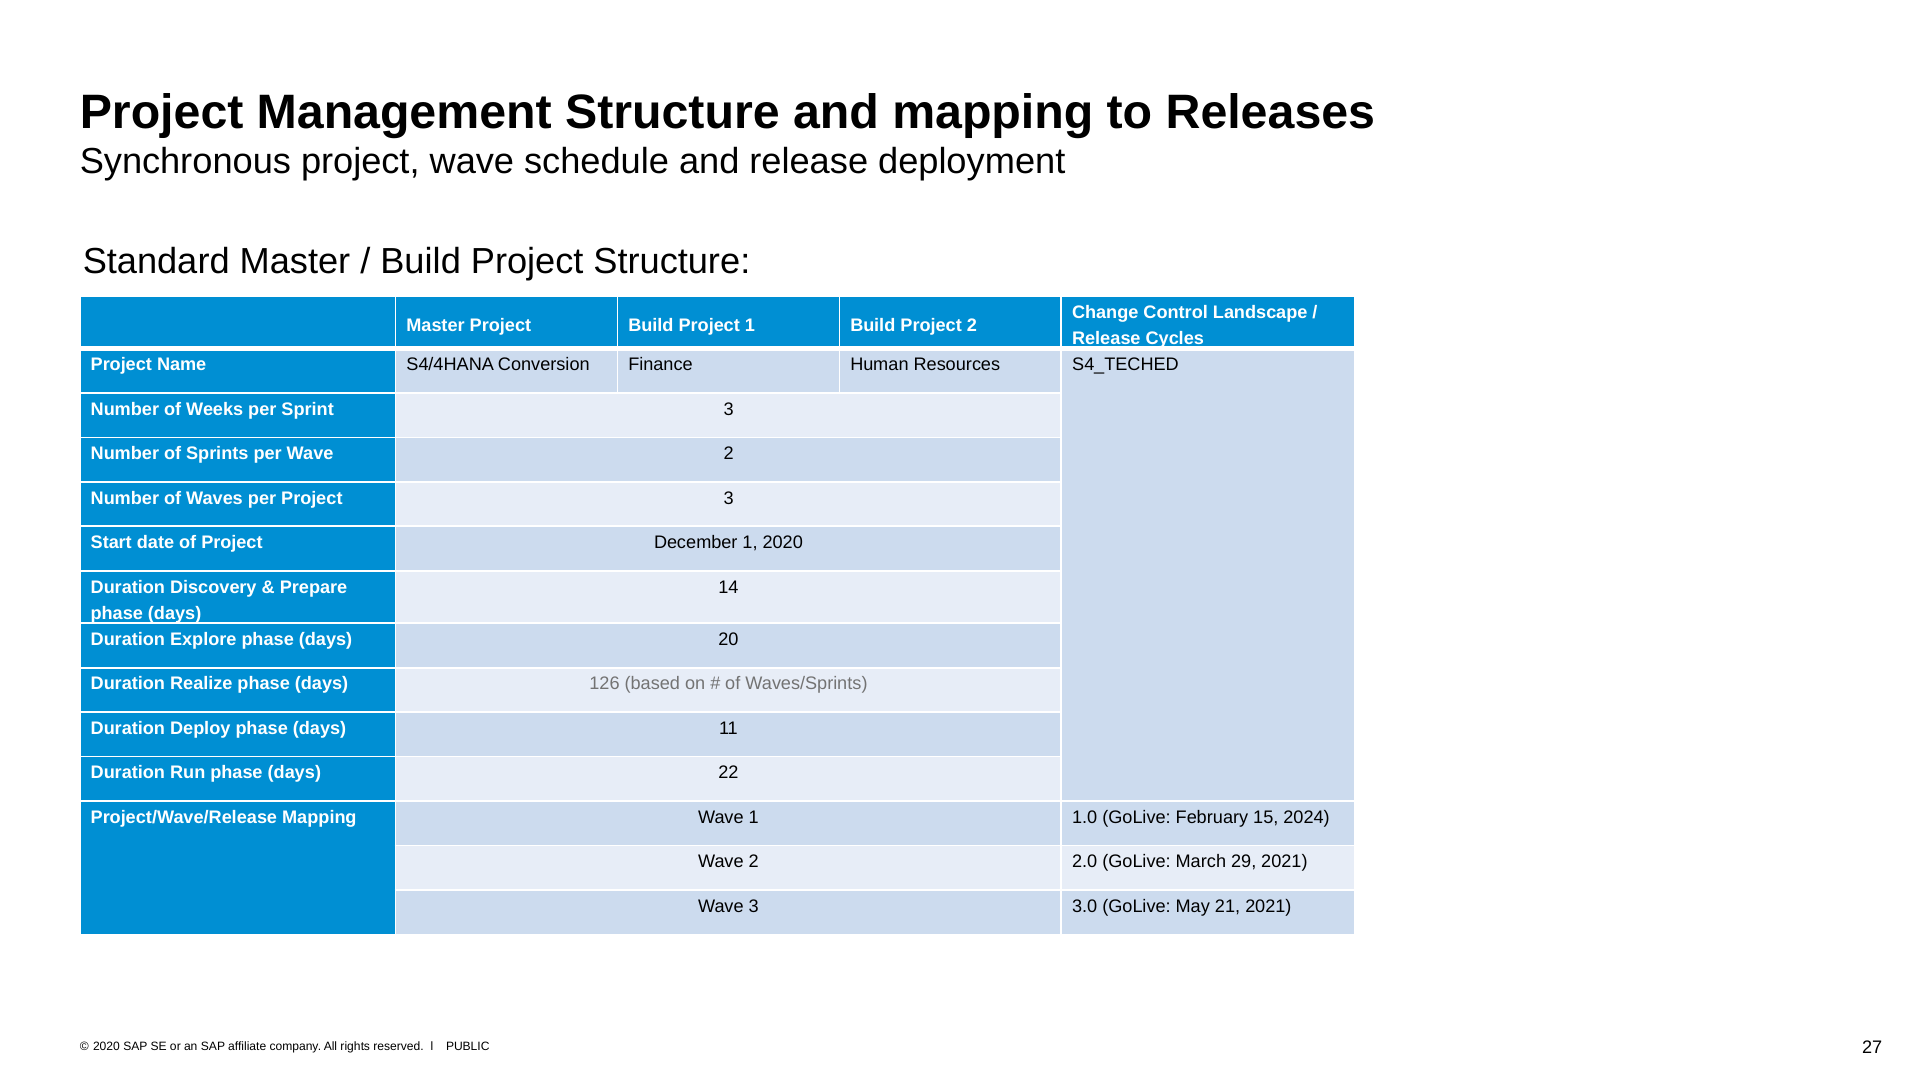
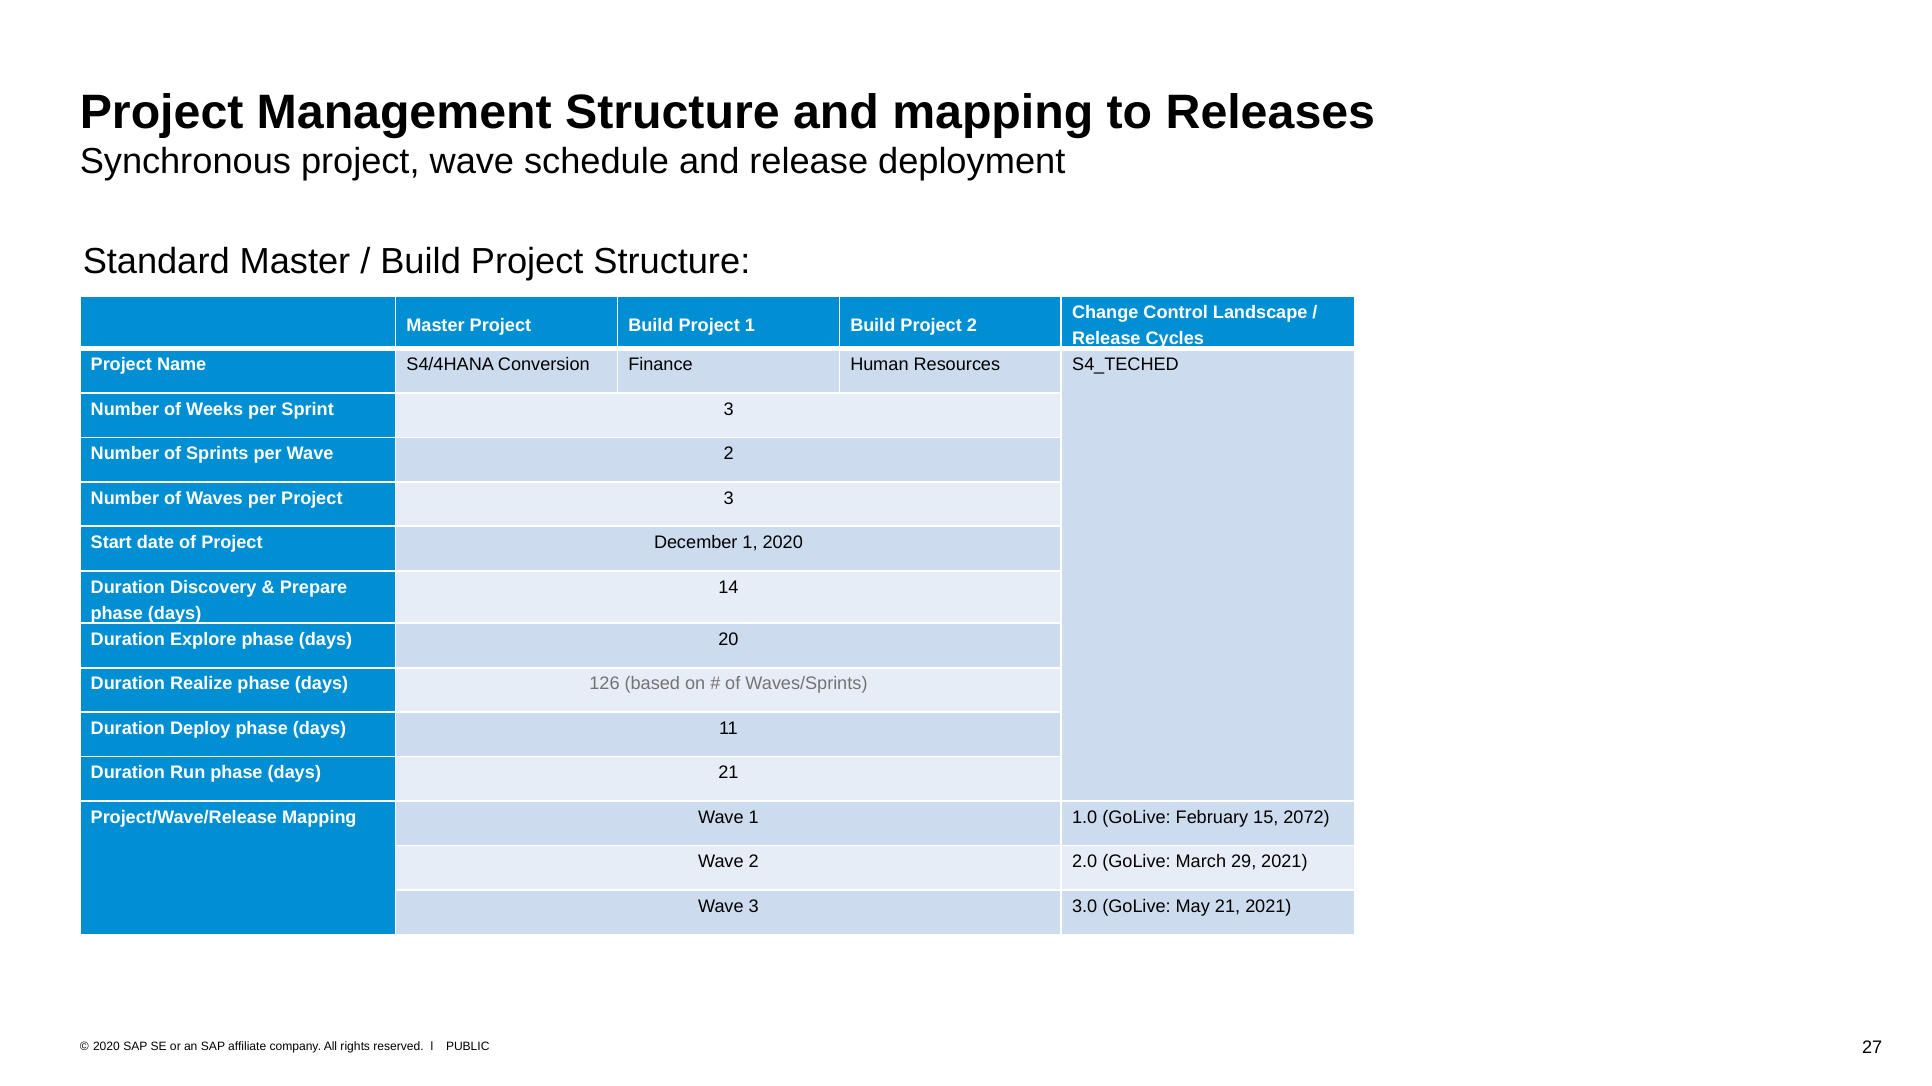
days 22: 22 -> 21
2024: 2024 -> 2072
